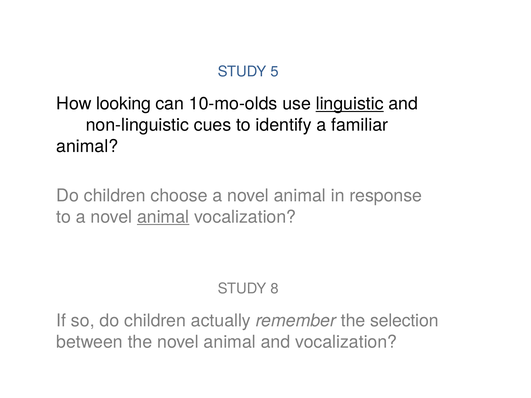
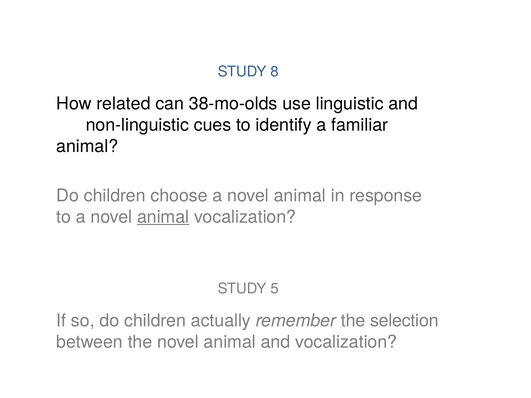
5: 5 -> 8
looking: looking -> related
10-mo-olds: 10-mo-olds -> 38-mo-olds
linguistic underline: present -> none
8: 8 -> 5
